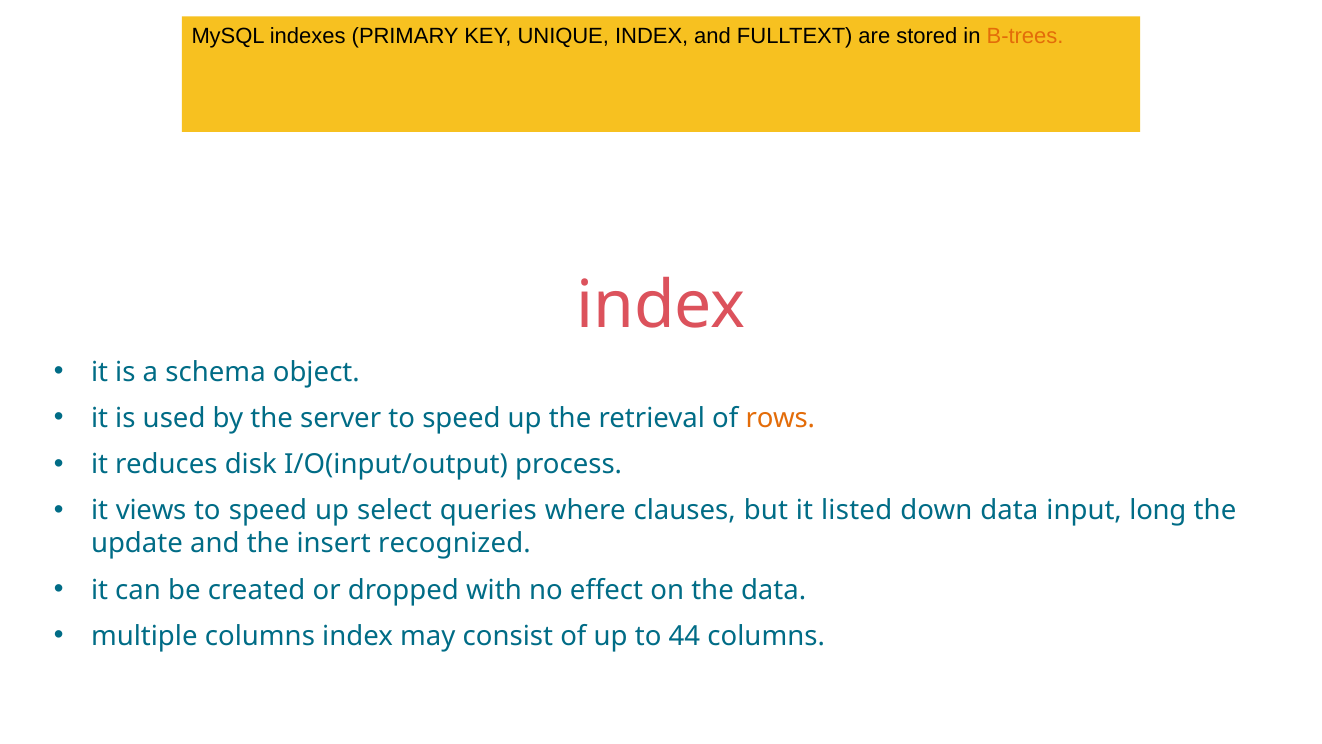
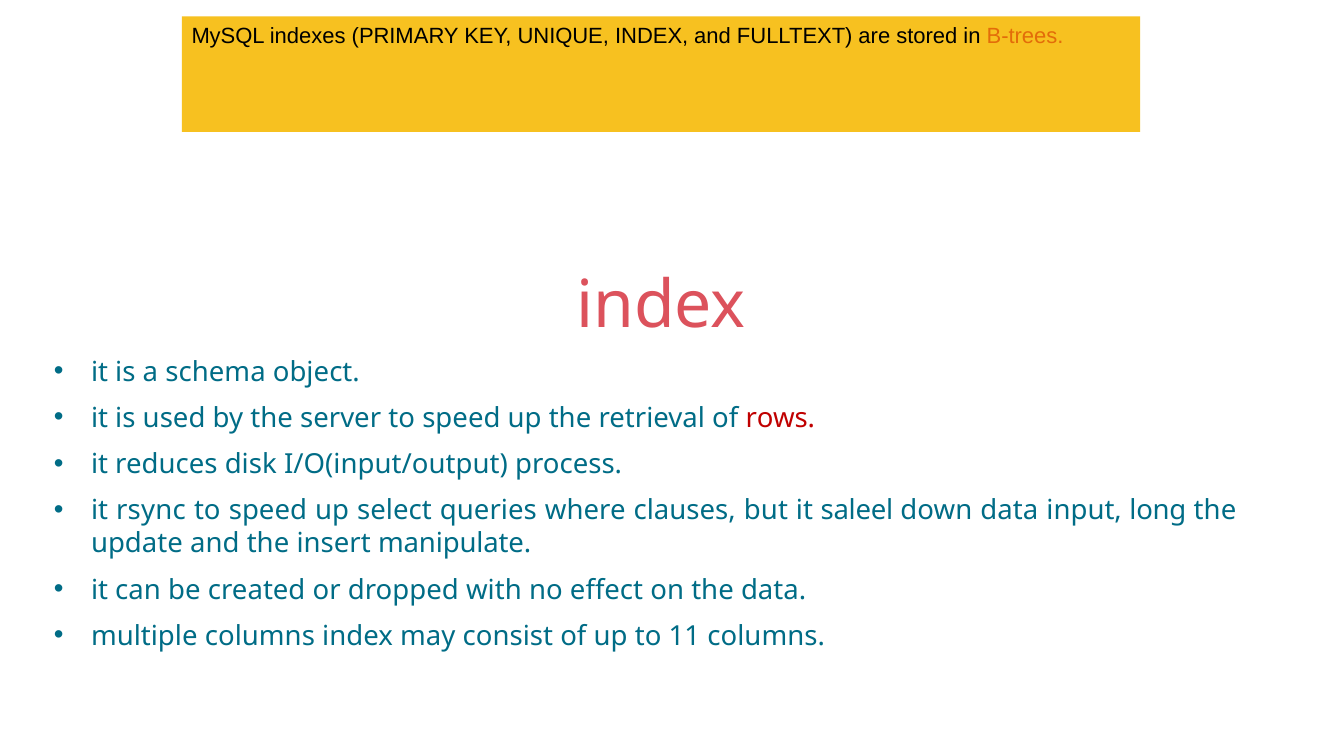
rows colour: orange -> red
views: views -> rsync
listed: listed -> saleel
recognized: recognized -> manipulate
44: 44 -> 11
